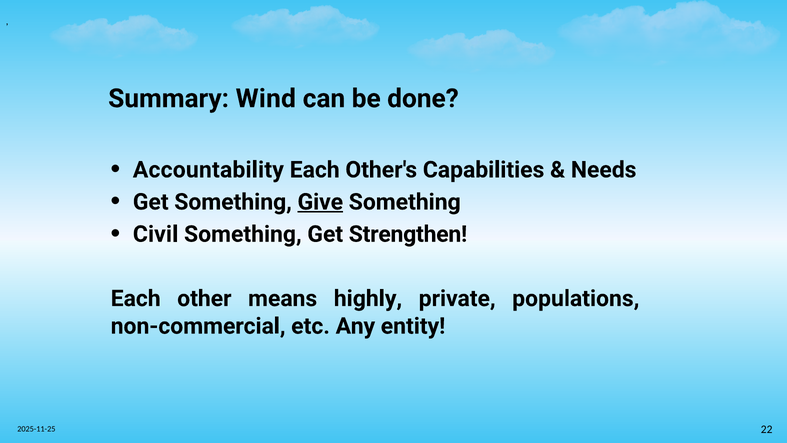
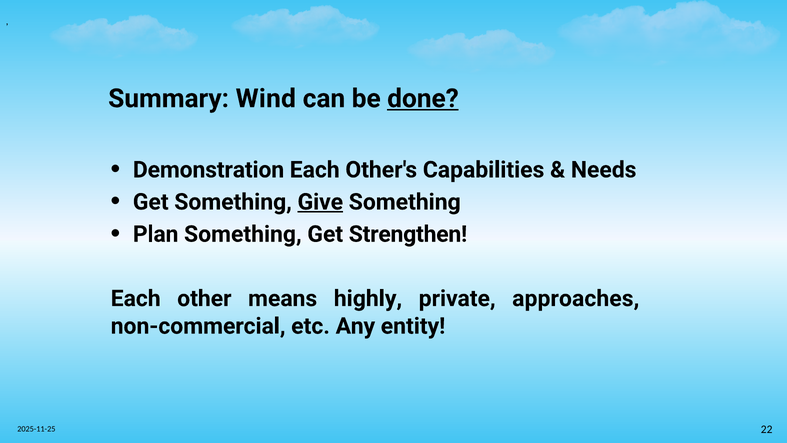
done underline: none -> present
Accountability: Accountability -> Demonstration
Civil: Civil -> Plan
populations: populations -> approaches
